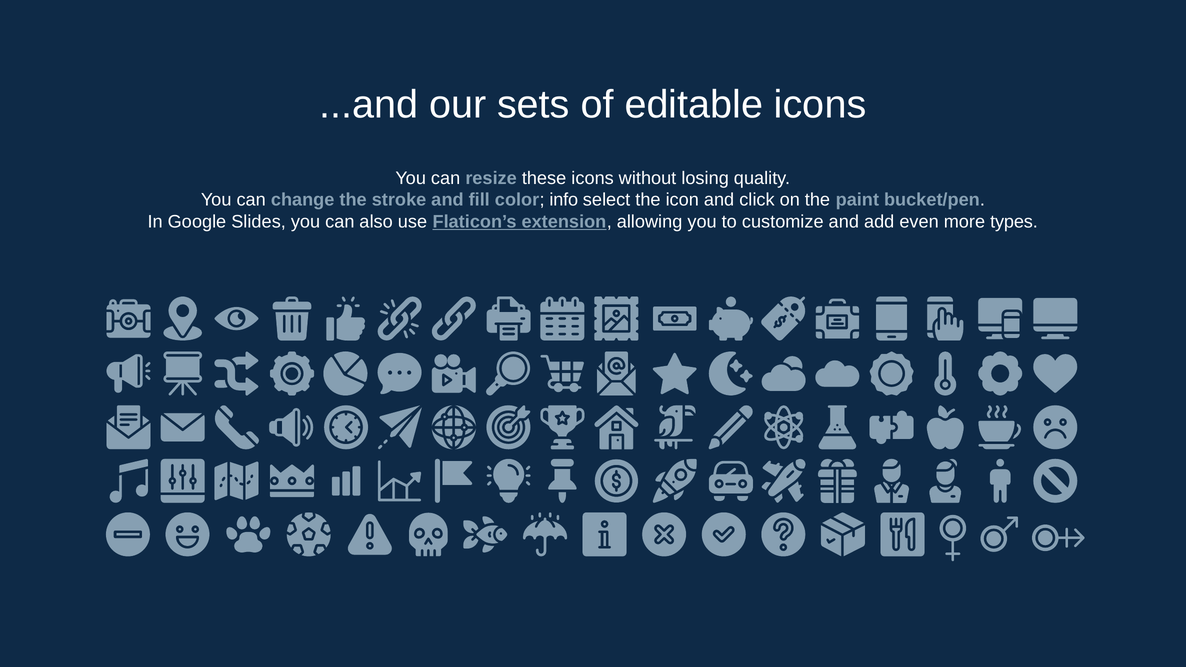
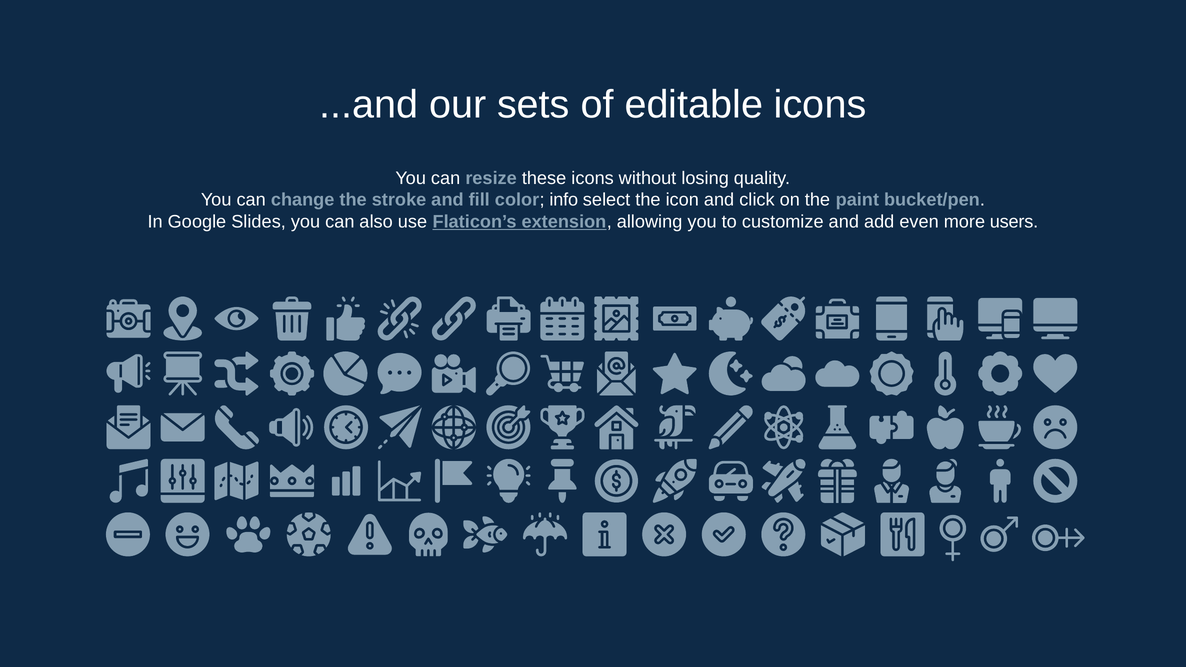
types: types -> users
